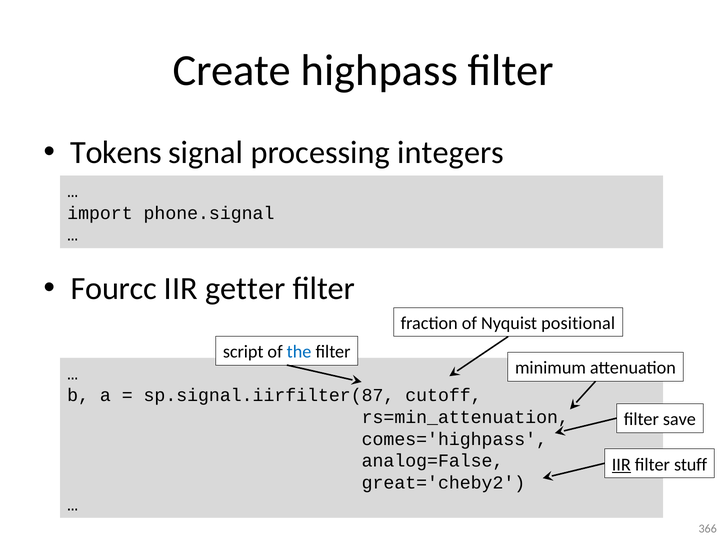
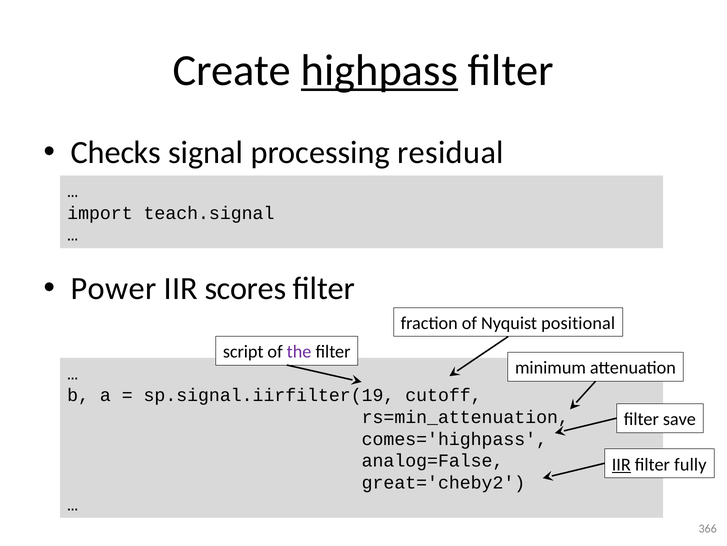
highpass underline: none -> present
Tokens: Tokens -> Checks
integers: integers -> residual
phone.signal: phone.signal -> teach.signal
Fourcc: Fourcc -> Power
getter: getter -> scores
the colour: blue -> purple
sp.signal.iirfilter(87: sp.signal.iirfilter(87 -> sp.signal.iirfilter(19
stuff: stuff -> fully
